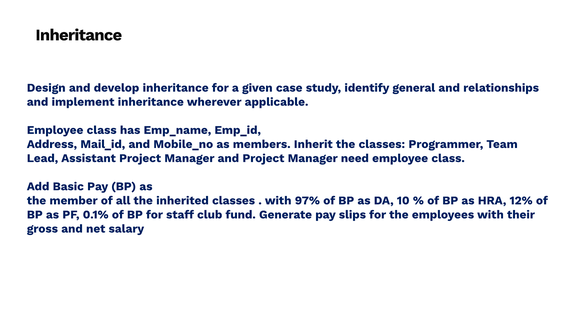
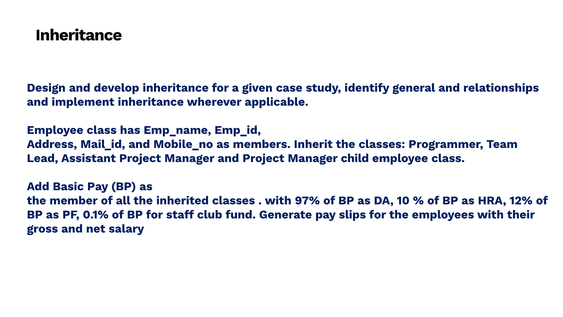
need: need -> child
